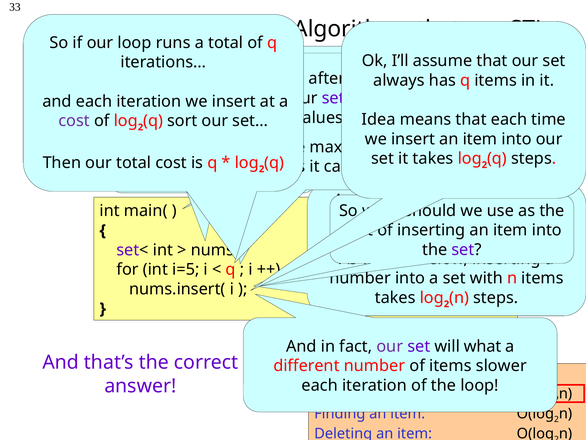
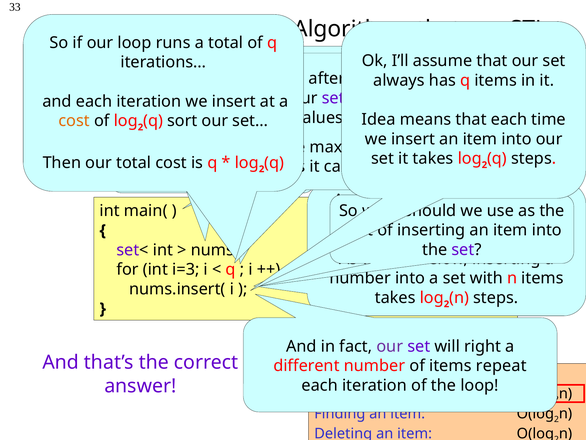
cost at (74, 121) colour: purple -> orange
i=5: i=5 -> i=3
will what: what -> right
slower: slower -> repeat
